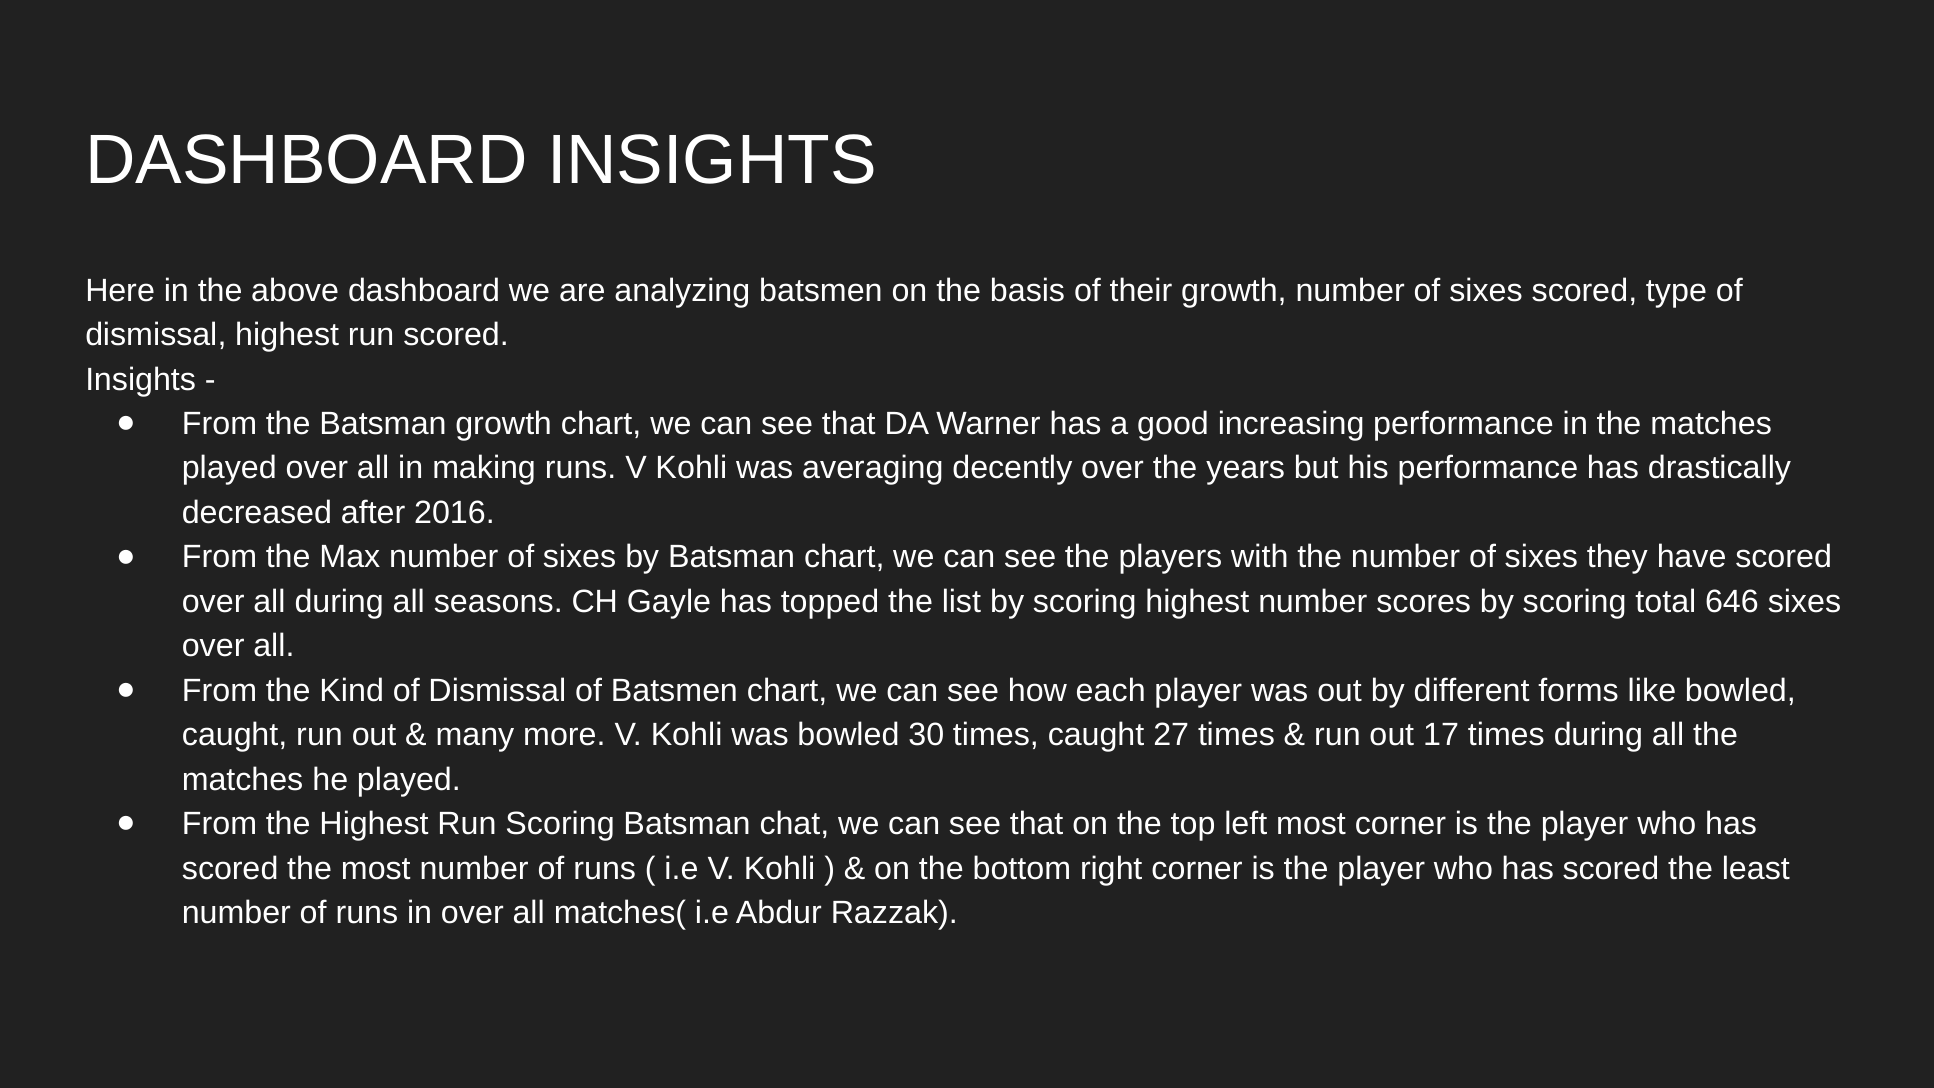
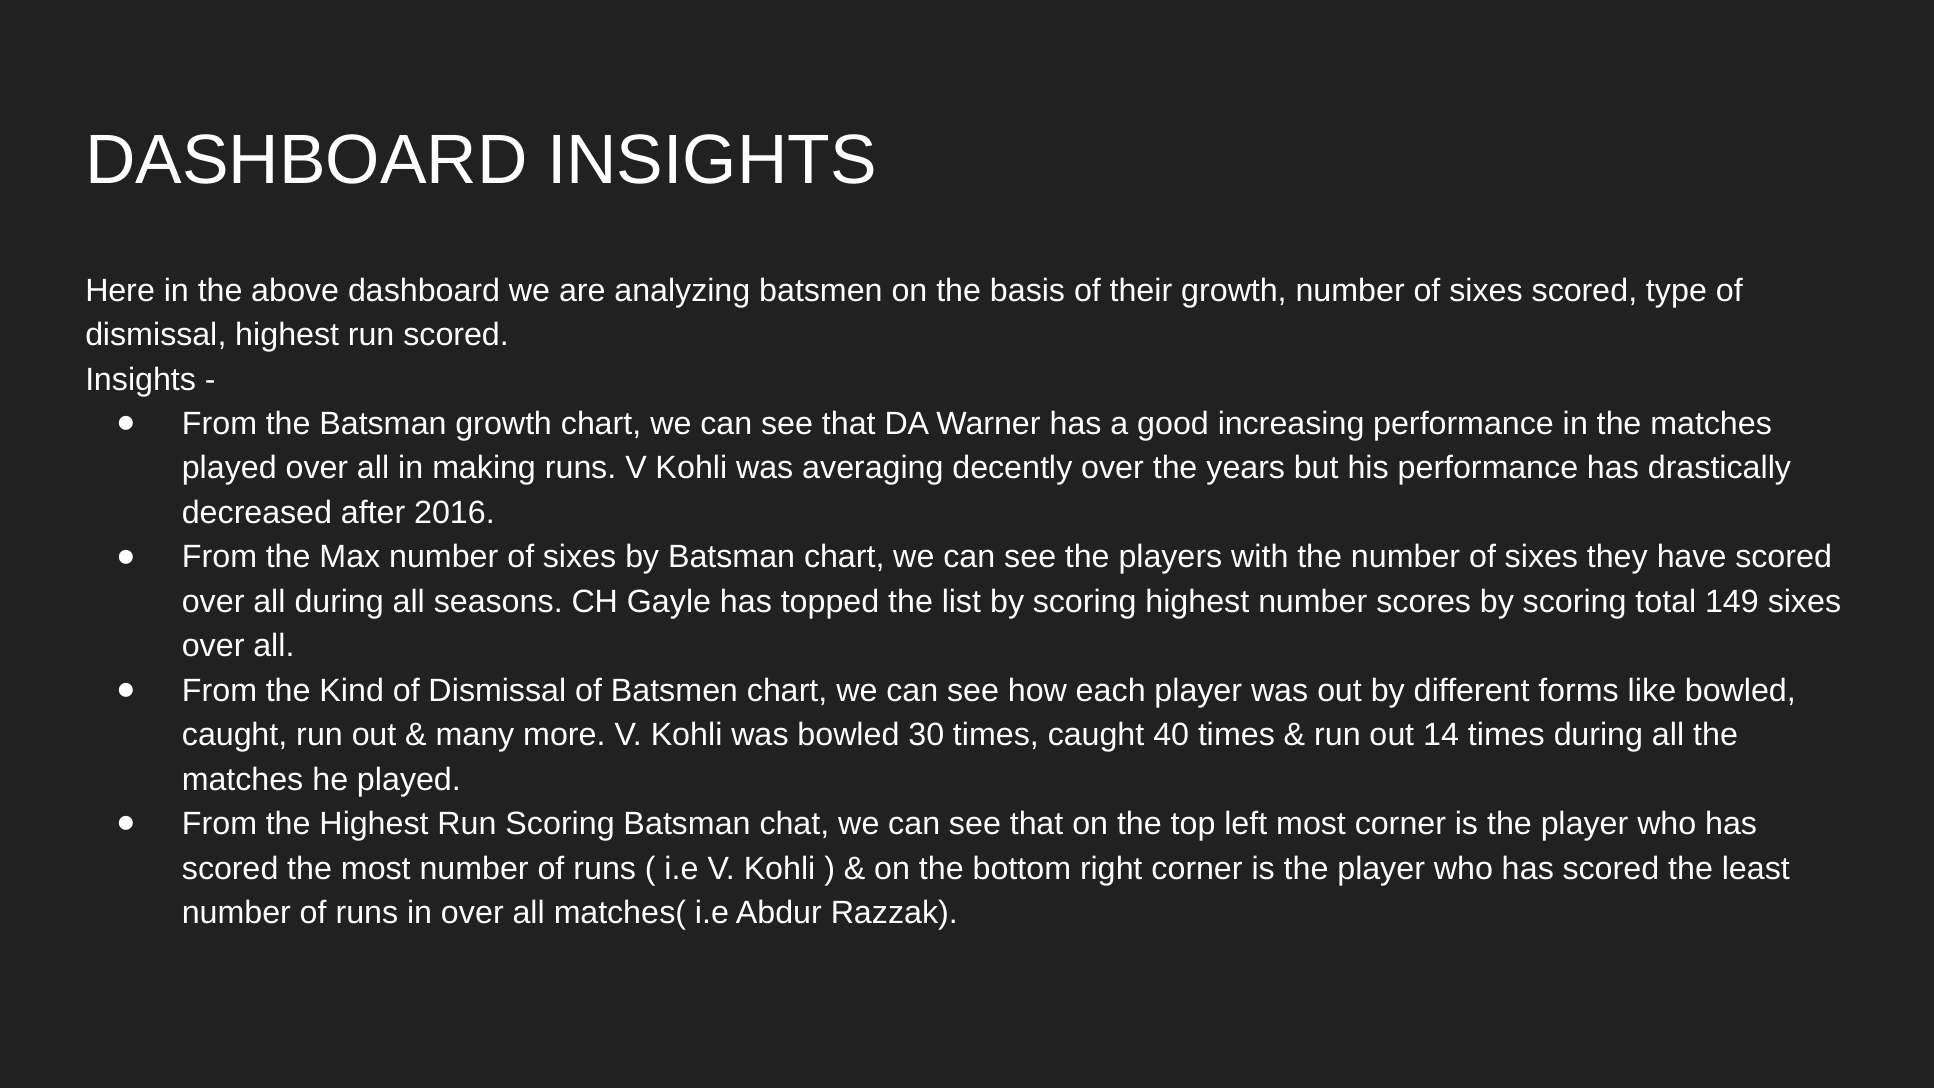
646: 646 -> 149
27: 27 -> 40
17: 17 -> 14
